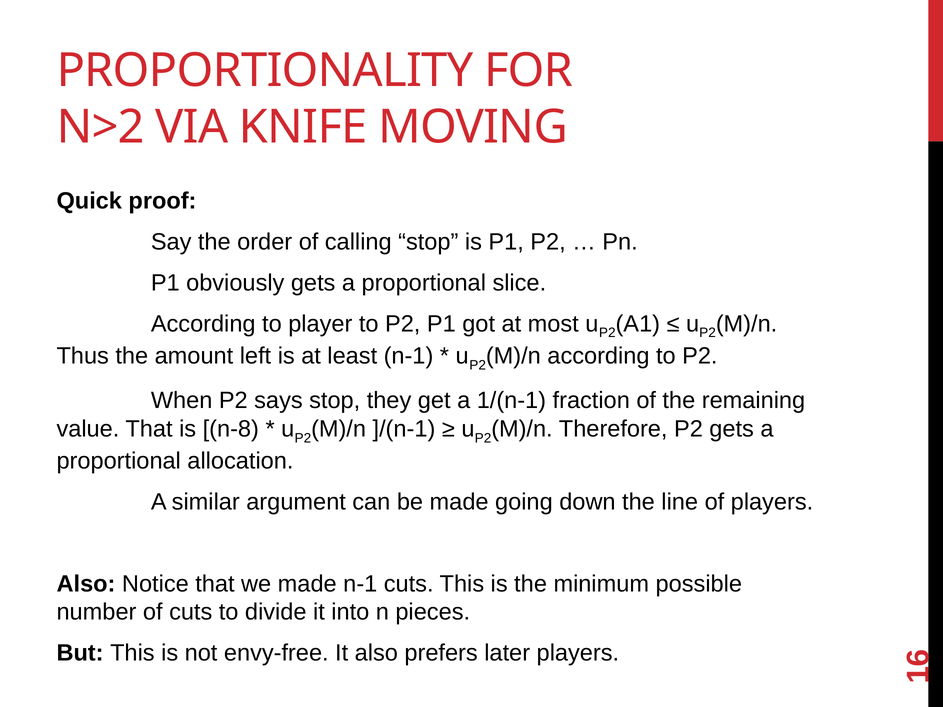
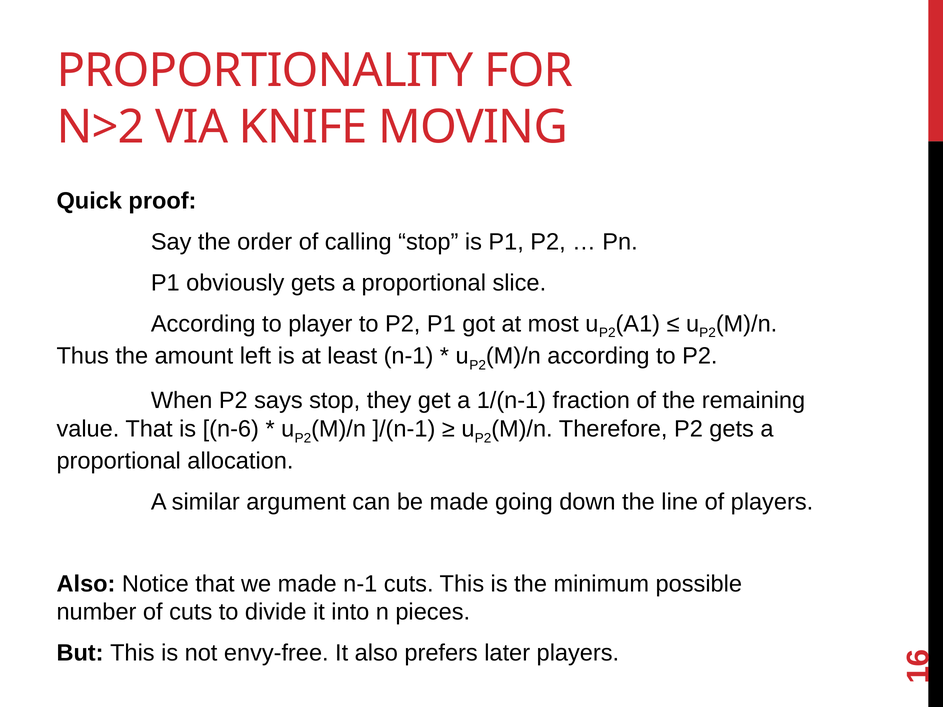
n-8: n-8 -> n-6
